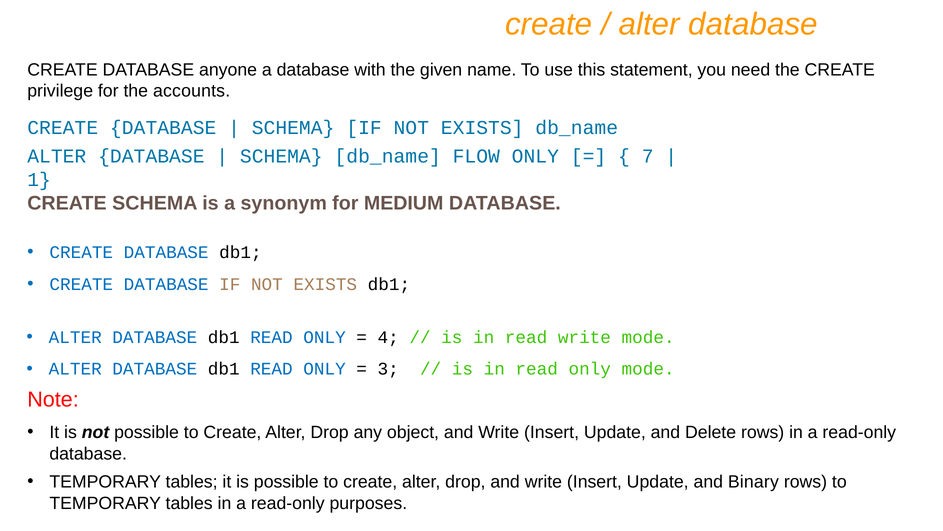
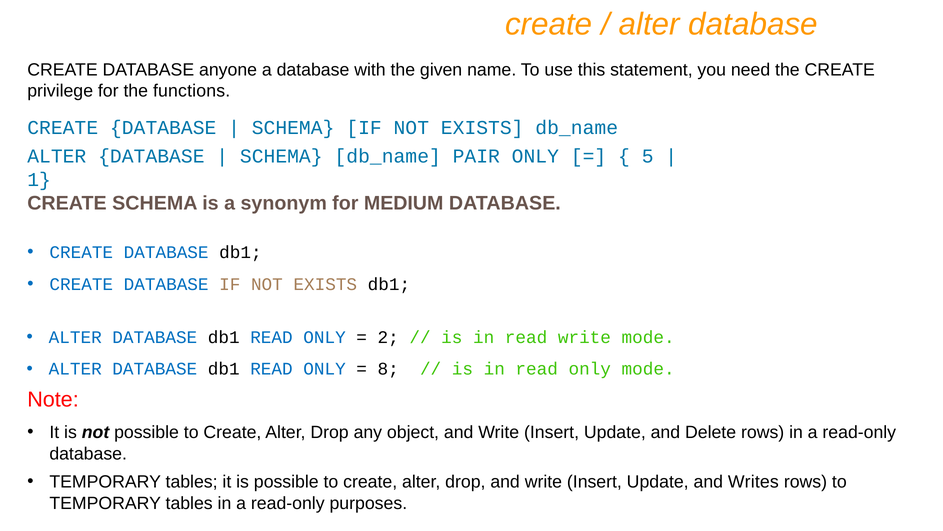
accounts: accounts -> functions
FLOW: FLOW -> PAIR
7: 7 -> 5
4: 4 -> 2
3: 3 -> 8
Binary: Binary -> Writes
